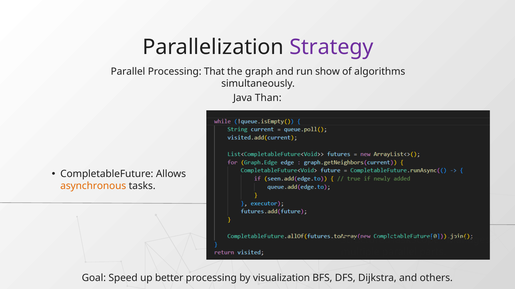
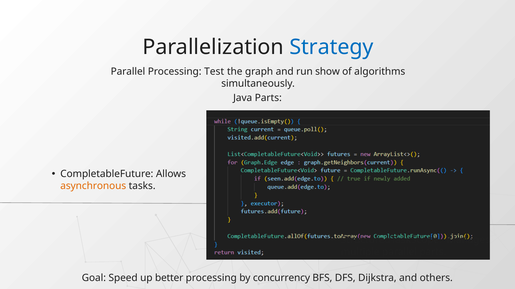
Strategy colour: purple -> blue
That: That -> Test
Java Than: Than -> Parts
visualization: visualization -> concurrency
